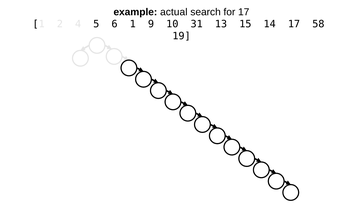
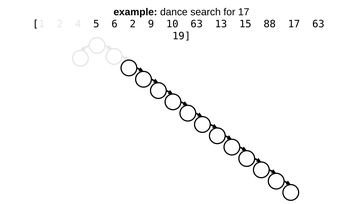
actual: actual -> dance
6 1: 1 -> 2
10 31: 31 -> 63
14: 14 -> 88
17 58: 58 -> 63
